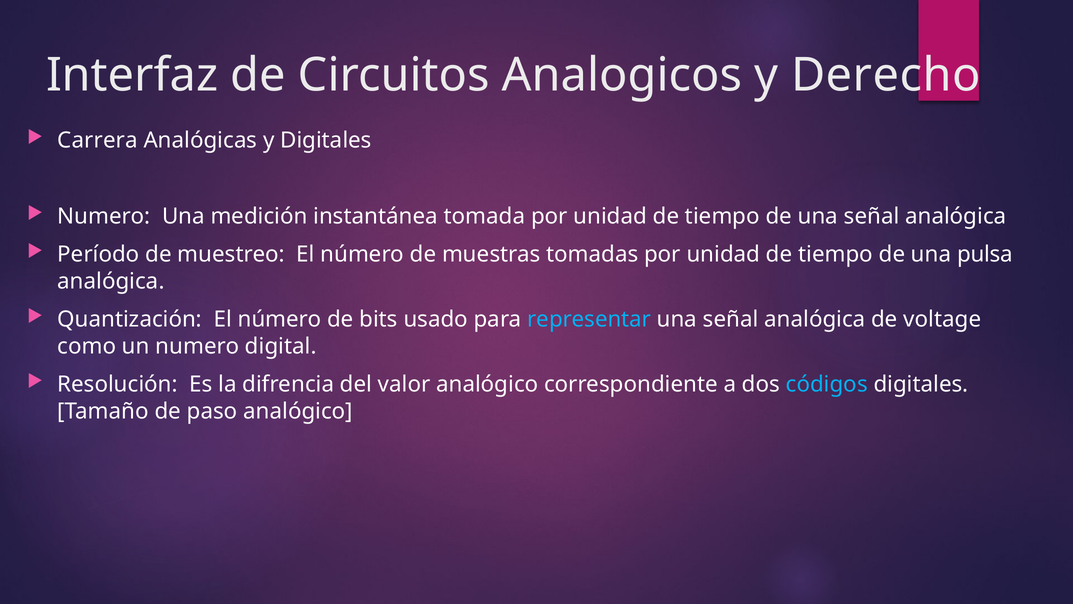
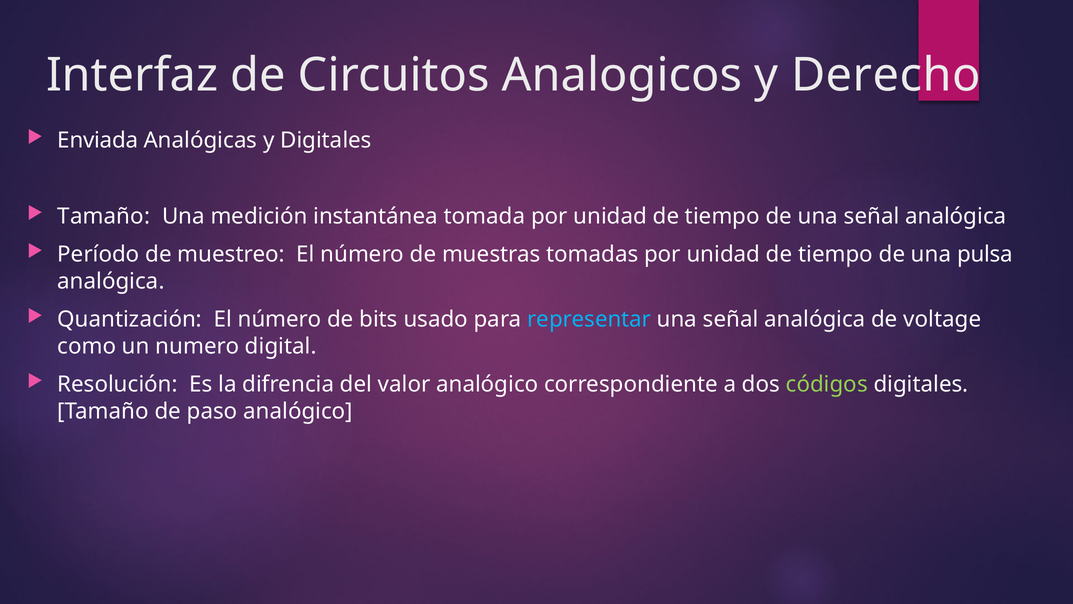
Carrera: Carrera -> Enviada
Numero at (104, 216): Numero -> Tamaño
códigos colour: light blue -> light green
